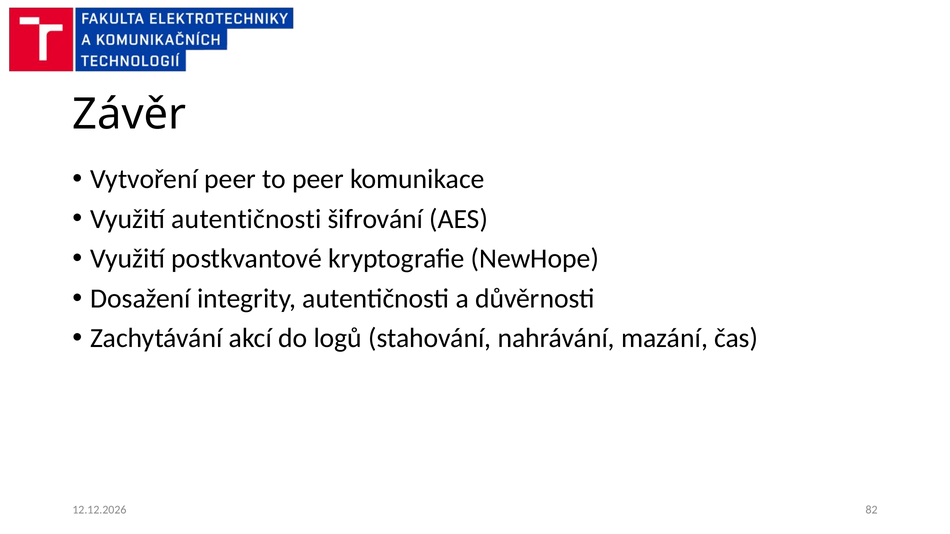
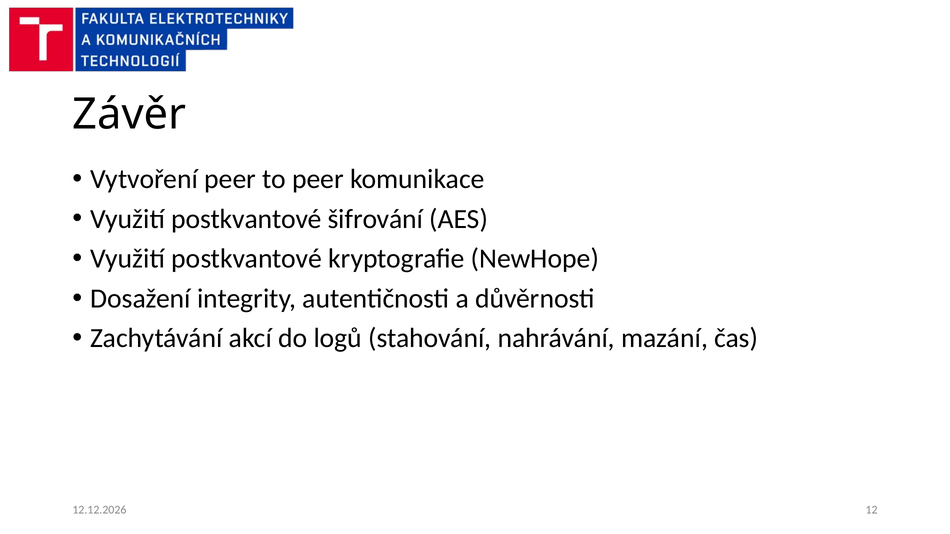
autentičnosti at (246, 219): autentičnosti -> postkvantové
82: 82 -> 12
